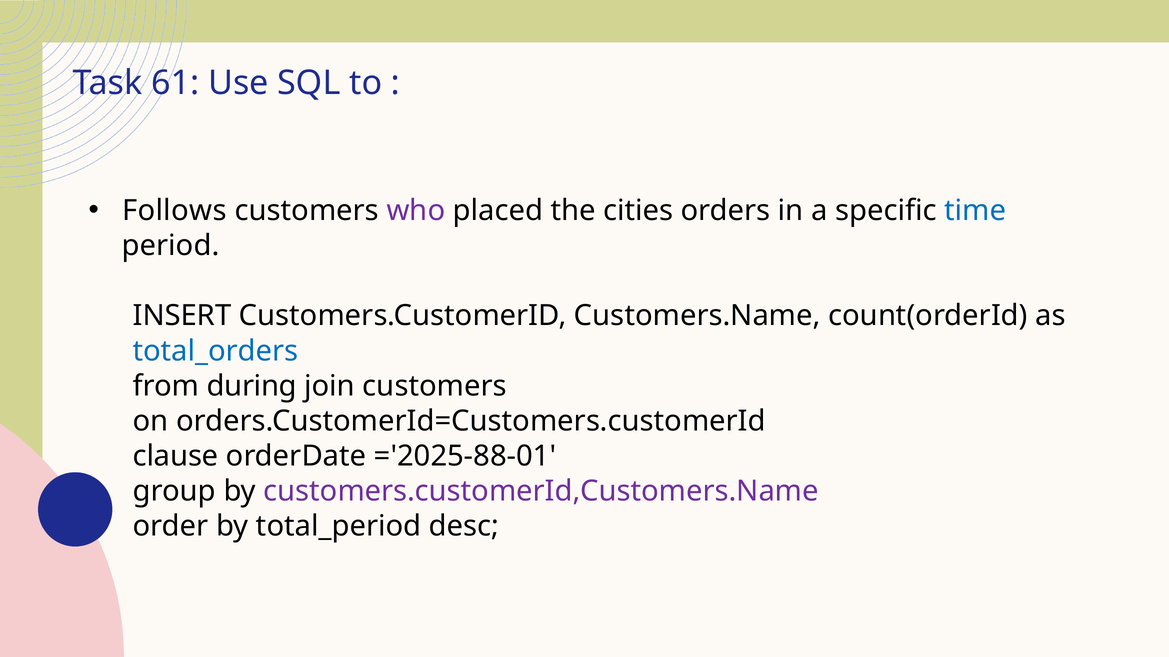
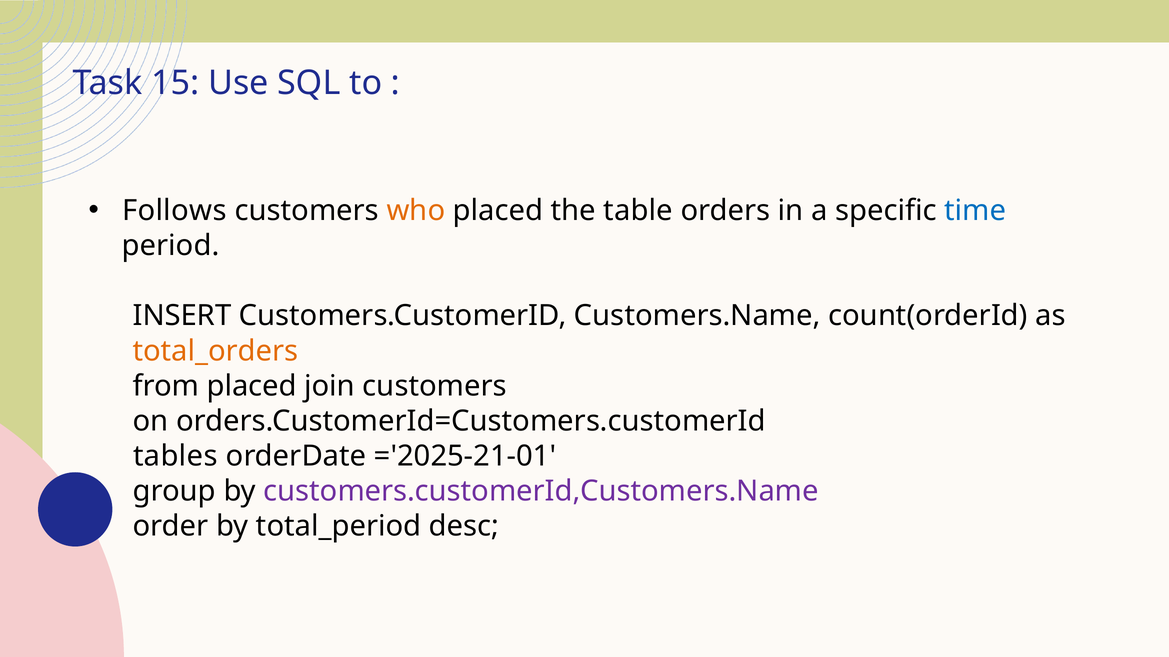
61: 61 -> 15
who colour: purple -> orange
cities: cities -> table
total_orders colour: blue -> orange
from during: during -> placed
clause: clause -> tables
='2025-88-01: ='2025-88-01 -> ='2025-21-01
